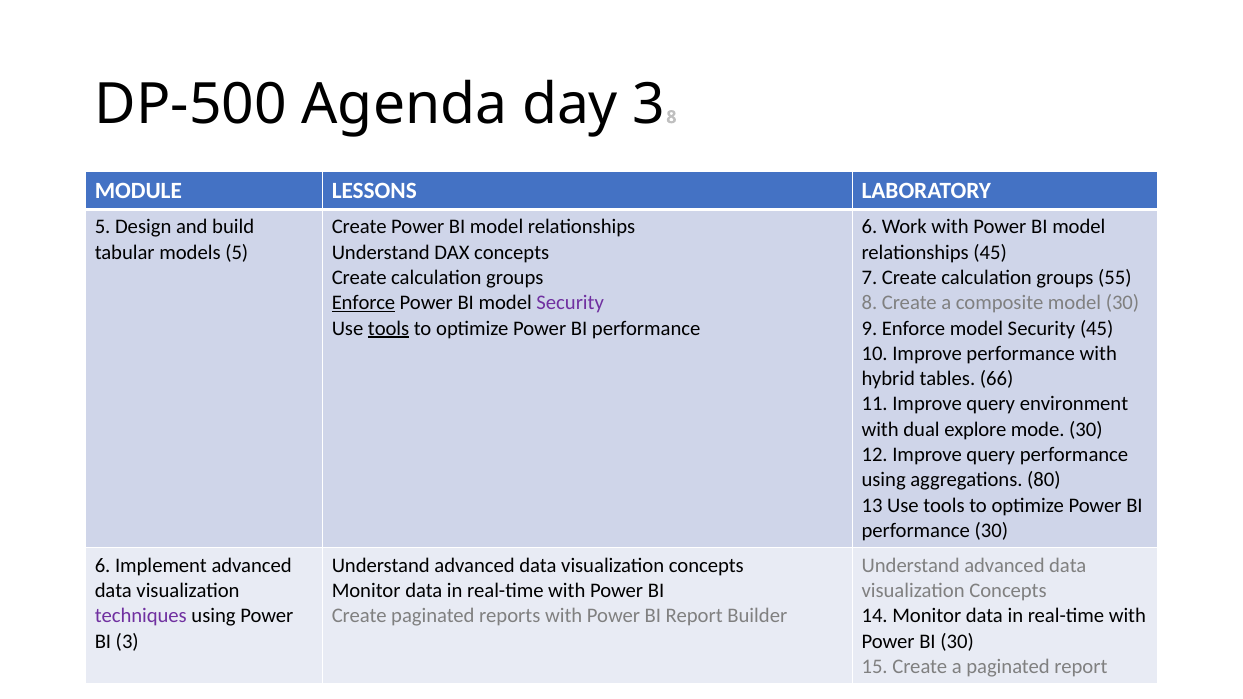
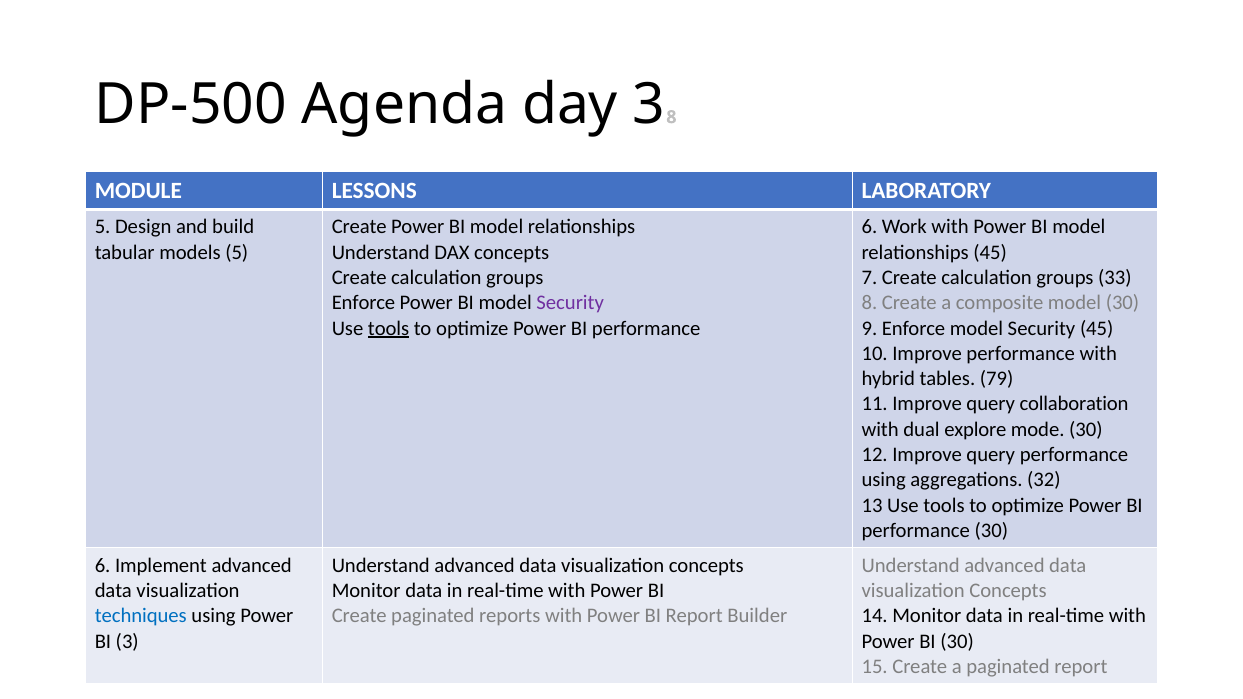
55: 55 -> 33
Enforce at (364, 303) underline: present -> none
66: 66 -> 79
environment: environment -> collaboration
80: 80 -> 32
techniques colour: purple -> blue
